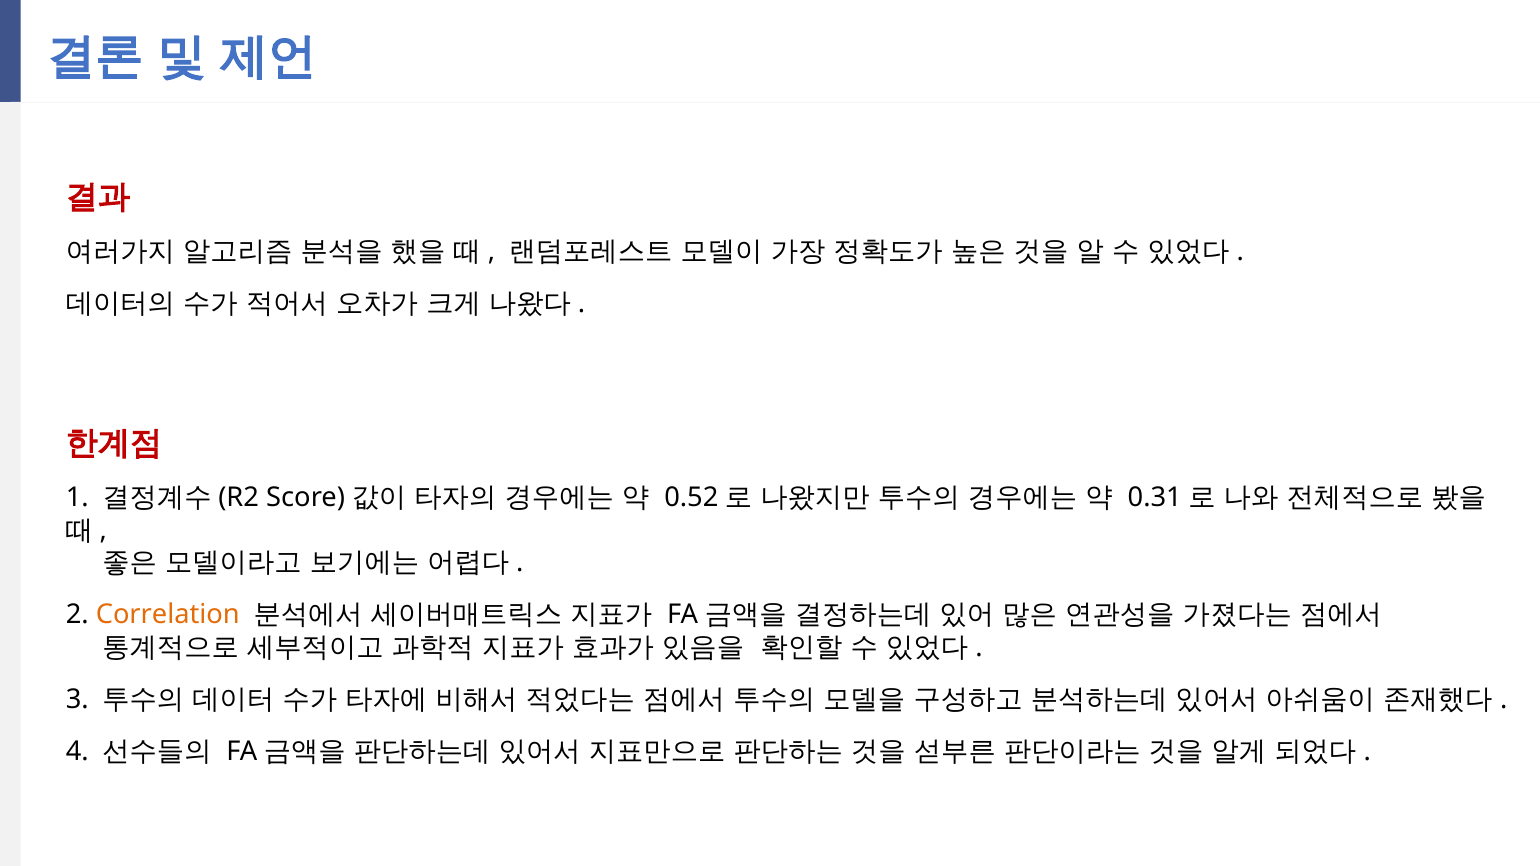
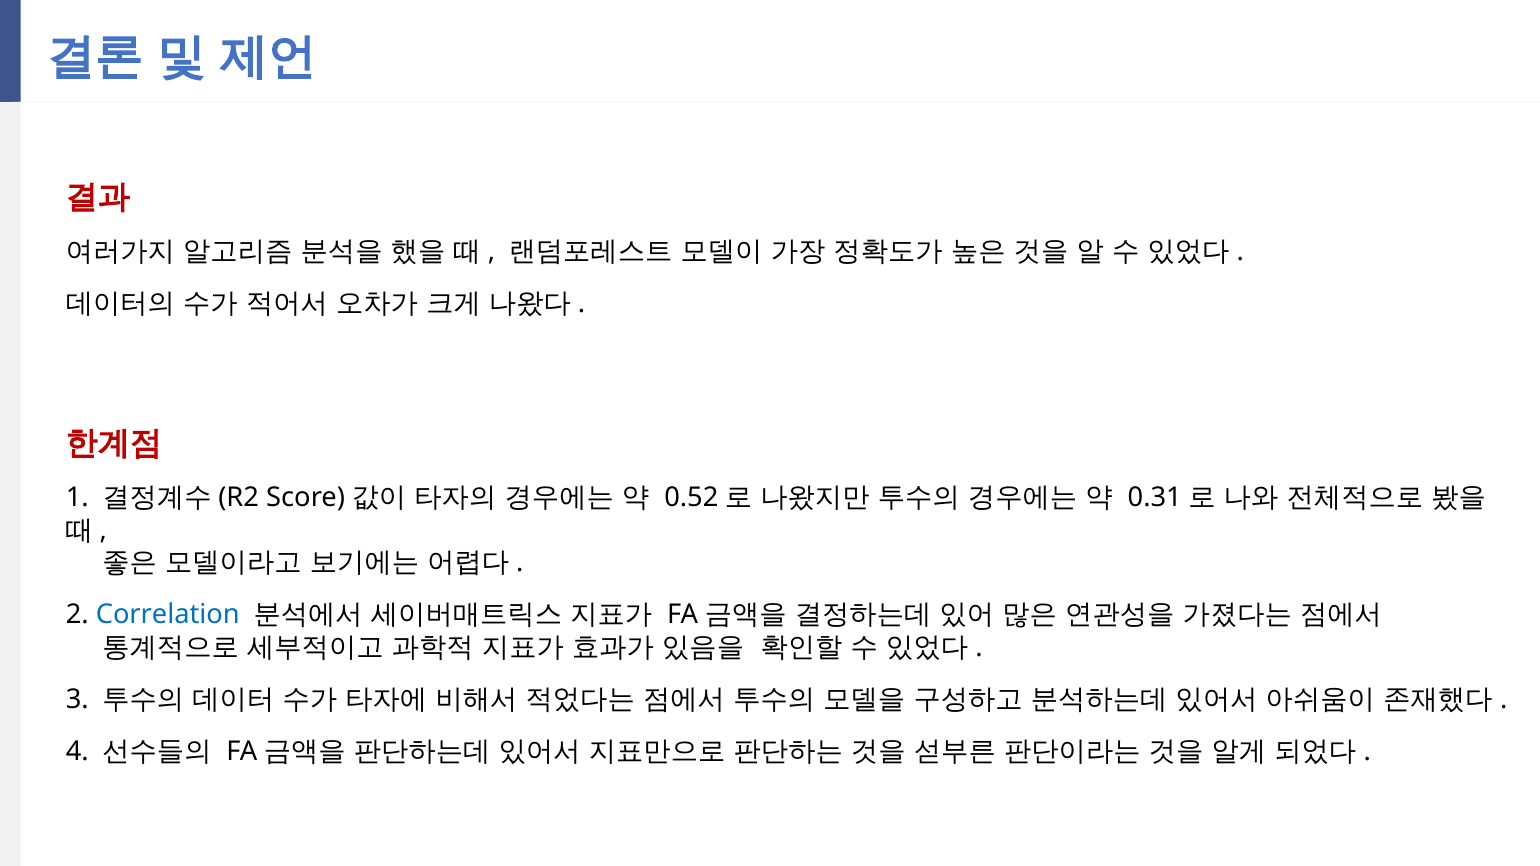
Correlation colour: orange -> blue
